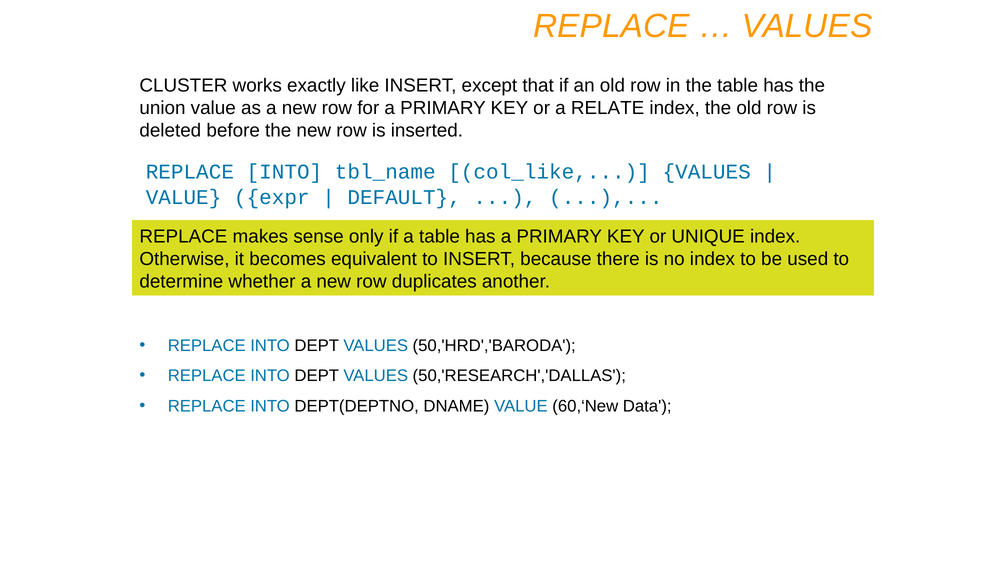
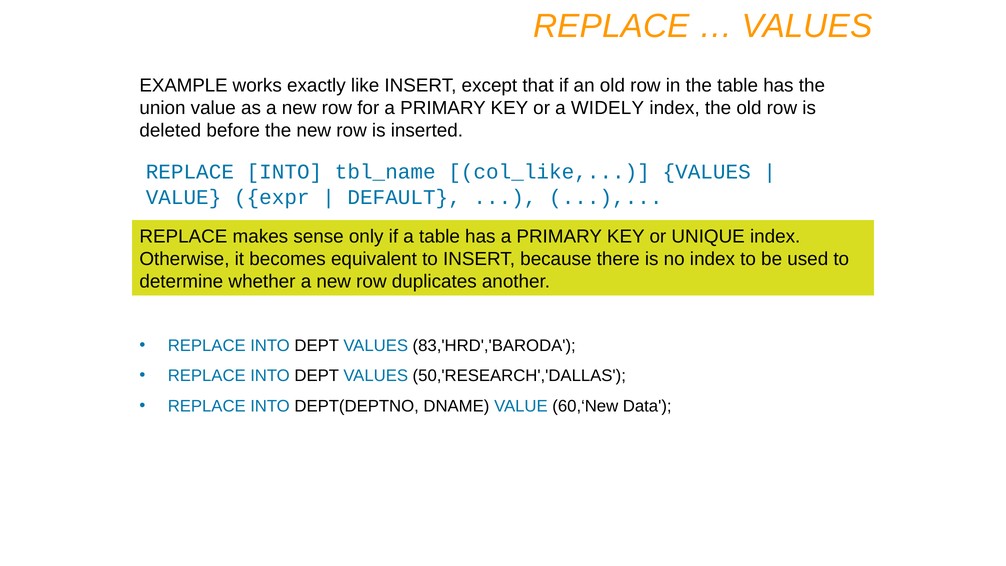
CLUSTER: CLUSTER -> EXAMPLE
RELATE: RELATE -> WIDELY
50,'HRD','BARODA: 50,'HRD','BARODA -> 83,'HRD','BARODA
